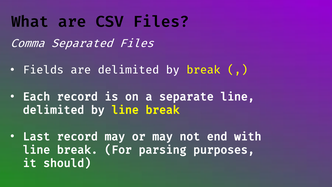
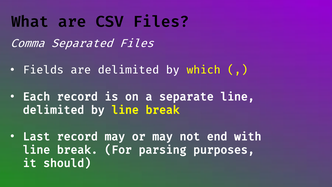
by break: break -> which
